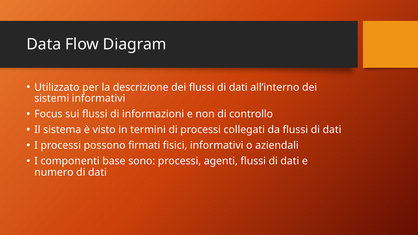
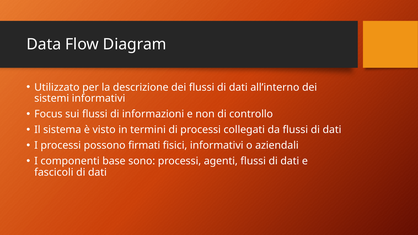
numero: numero -> fascicoli
